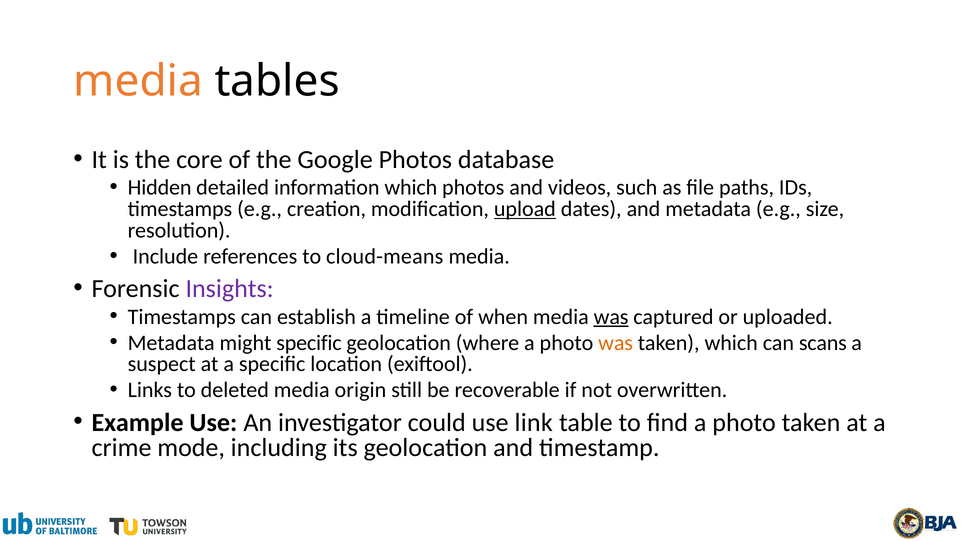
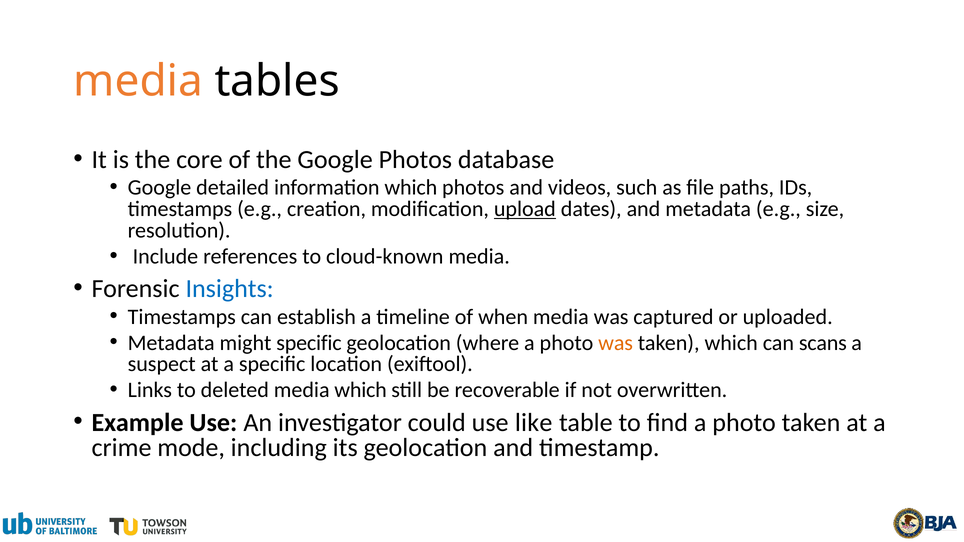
Hidden at (160, 188): Hidden -> Google
cloud-means: cloud-means -> cloud-known
Insights colour: purple -> blue
was at (611, 317) underline: present -> none
media origin: origin -> which
link: link -> like
